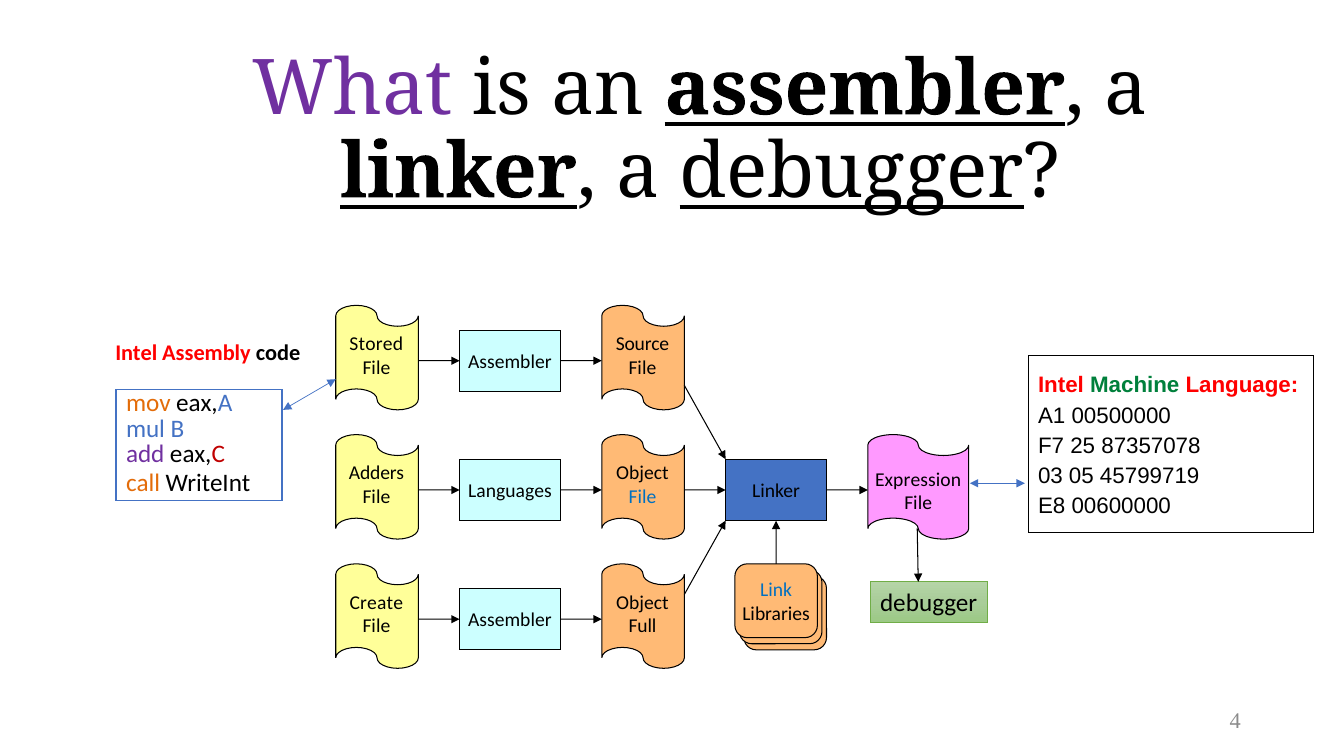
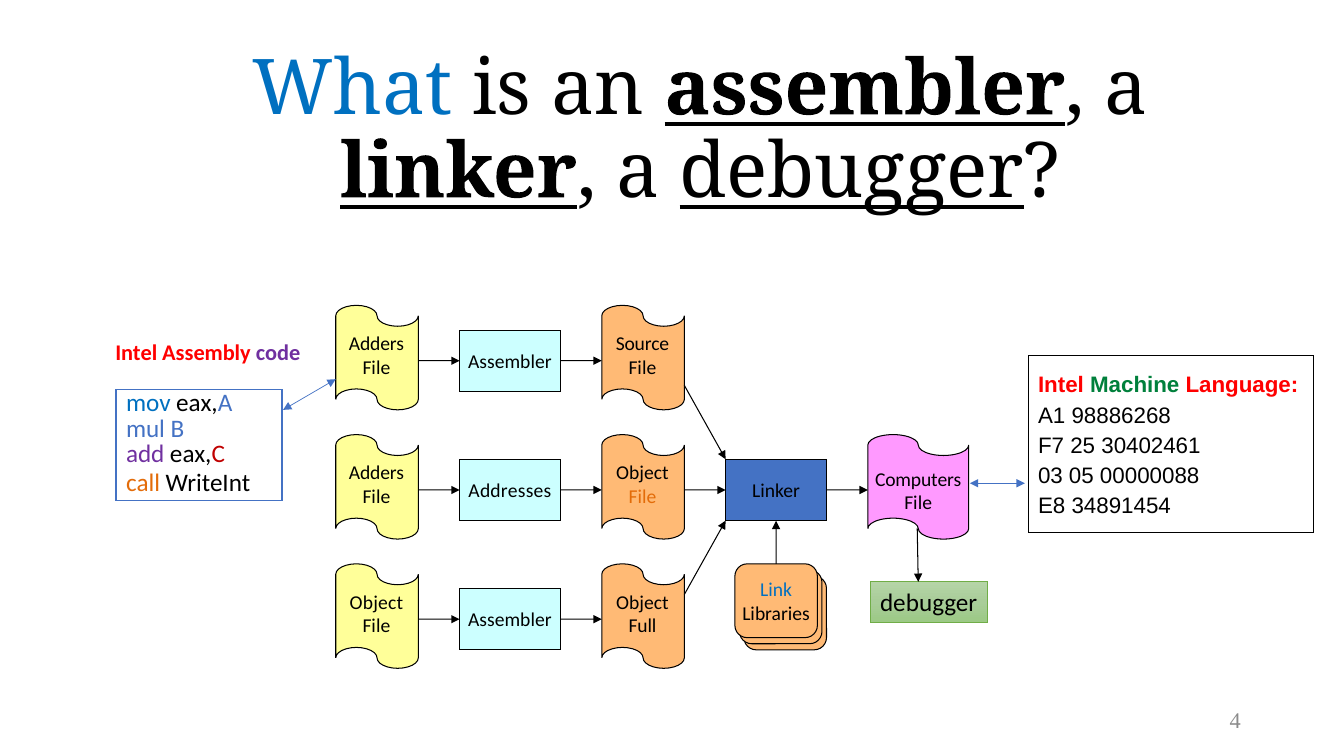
What colour: purple -> blue
Stored at (376, 344): Stored -> Adders
code colour: black -> purple
mov colour: orange -> blue
00500000: 00500000 -> 98886268
87357078: 87357078 -> 30402461
45799719: 45799719 -> 00000088
Expression: Expression -> Computers
Languages: Languages -> Addresses
File at (642, 497) colour: blue -> orange
00600000: 00600000 -> 34891454
Create at (376, 603): Create -> Object
